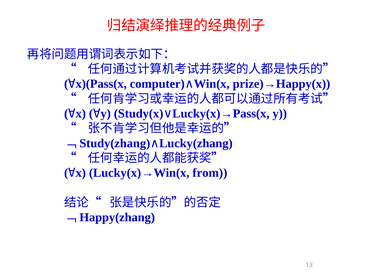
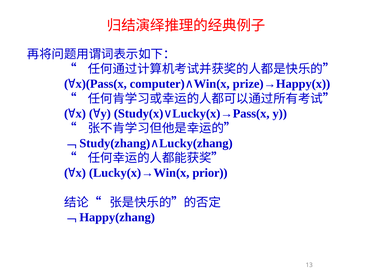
from: from -> prior
